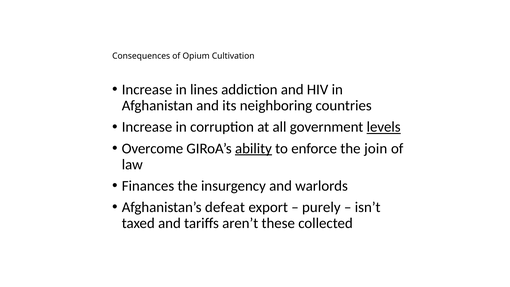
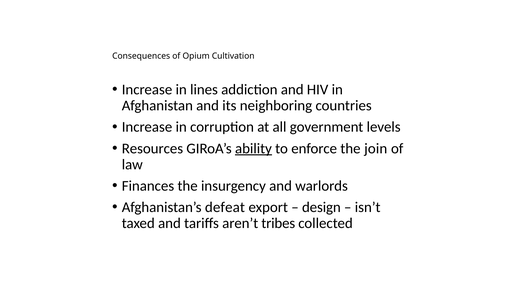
levels underline: present -> none
Overcome: Overcome -> Resources
purely: purely -> design
these: these -> tribes
